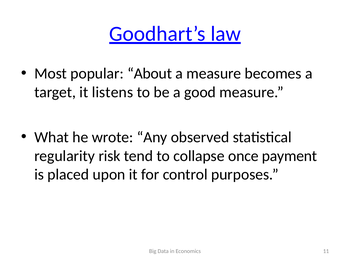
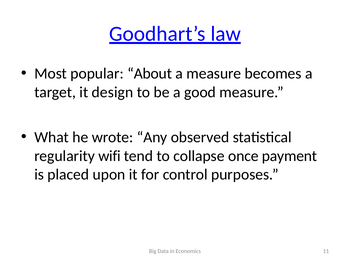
listens: listens -> design
risk: risk -> wifi
